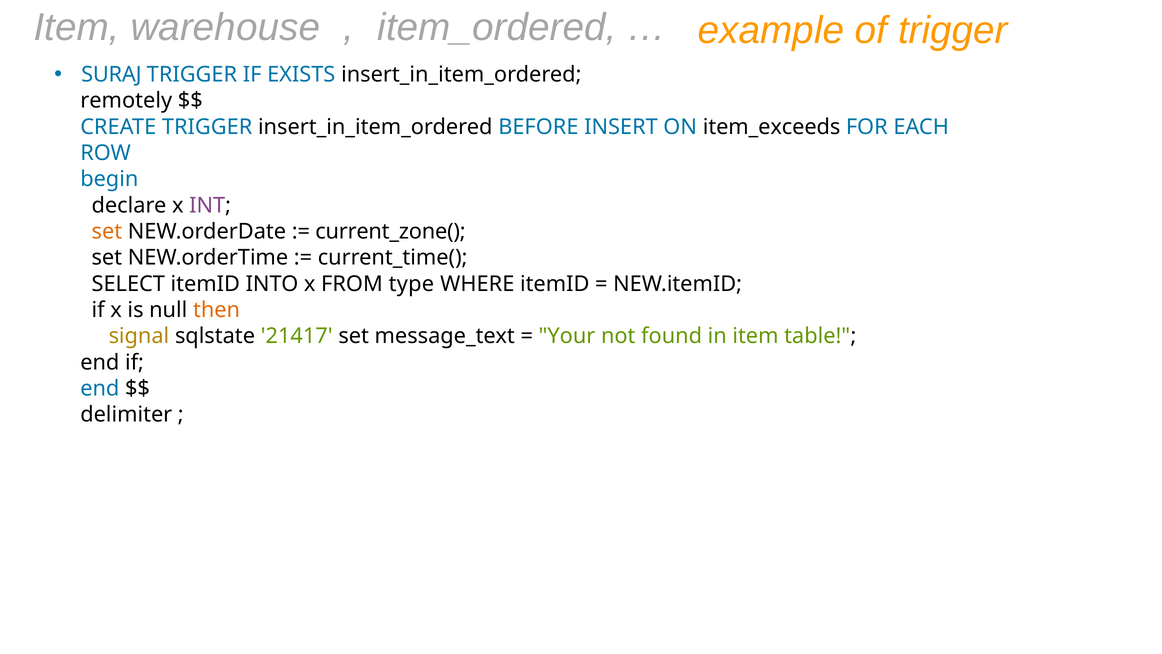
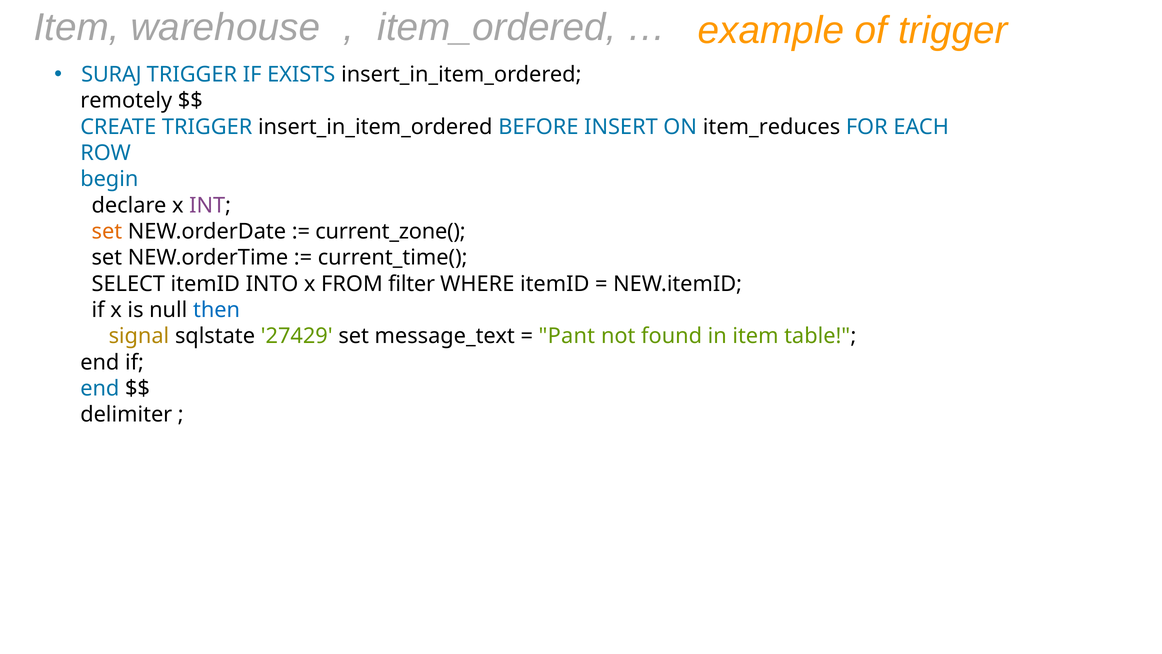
item_exceeds: item_exceeds -> item_reduces
type: type -> filter
then colour: orange -> blue
21417: 21417 -> 27429
Your: Your -> Pant
